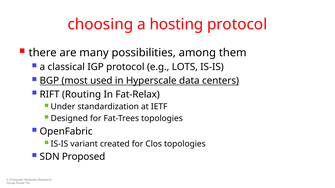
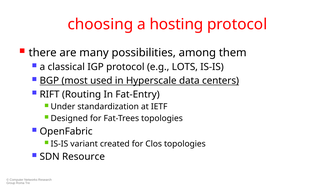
Fat-Relax: Fat-Relax -> Fat-Entry
Proposed: Proposed -> Resource
